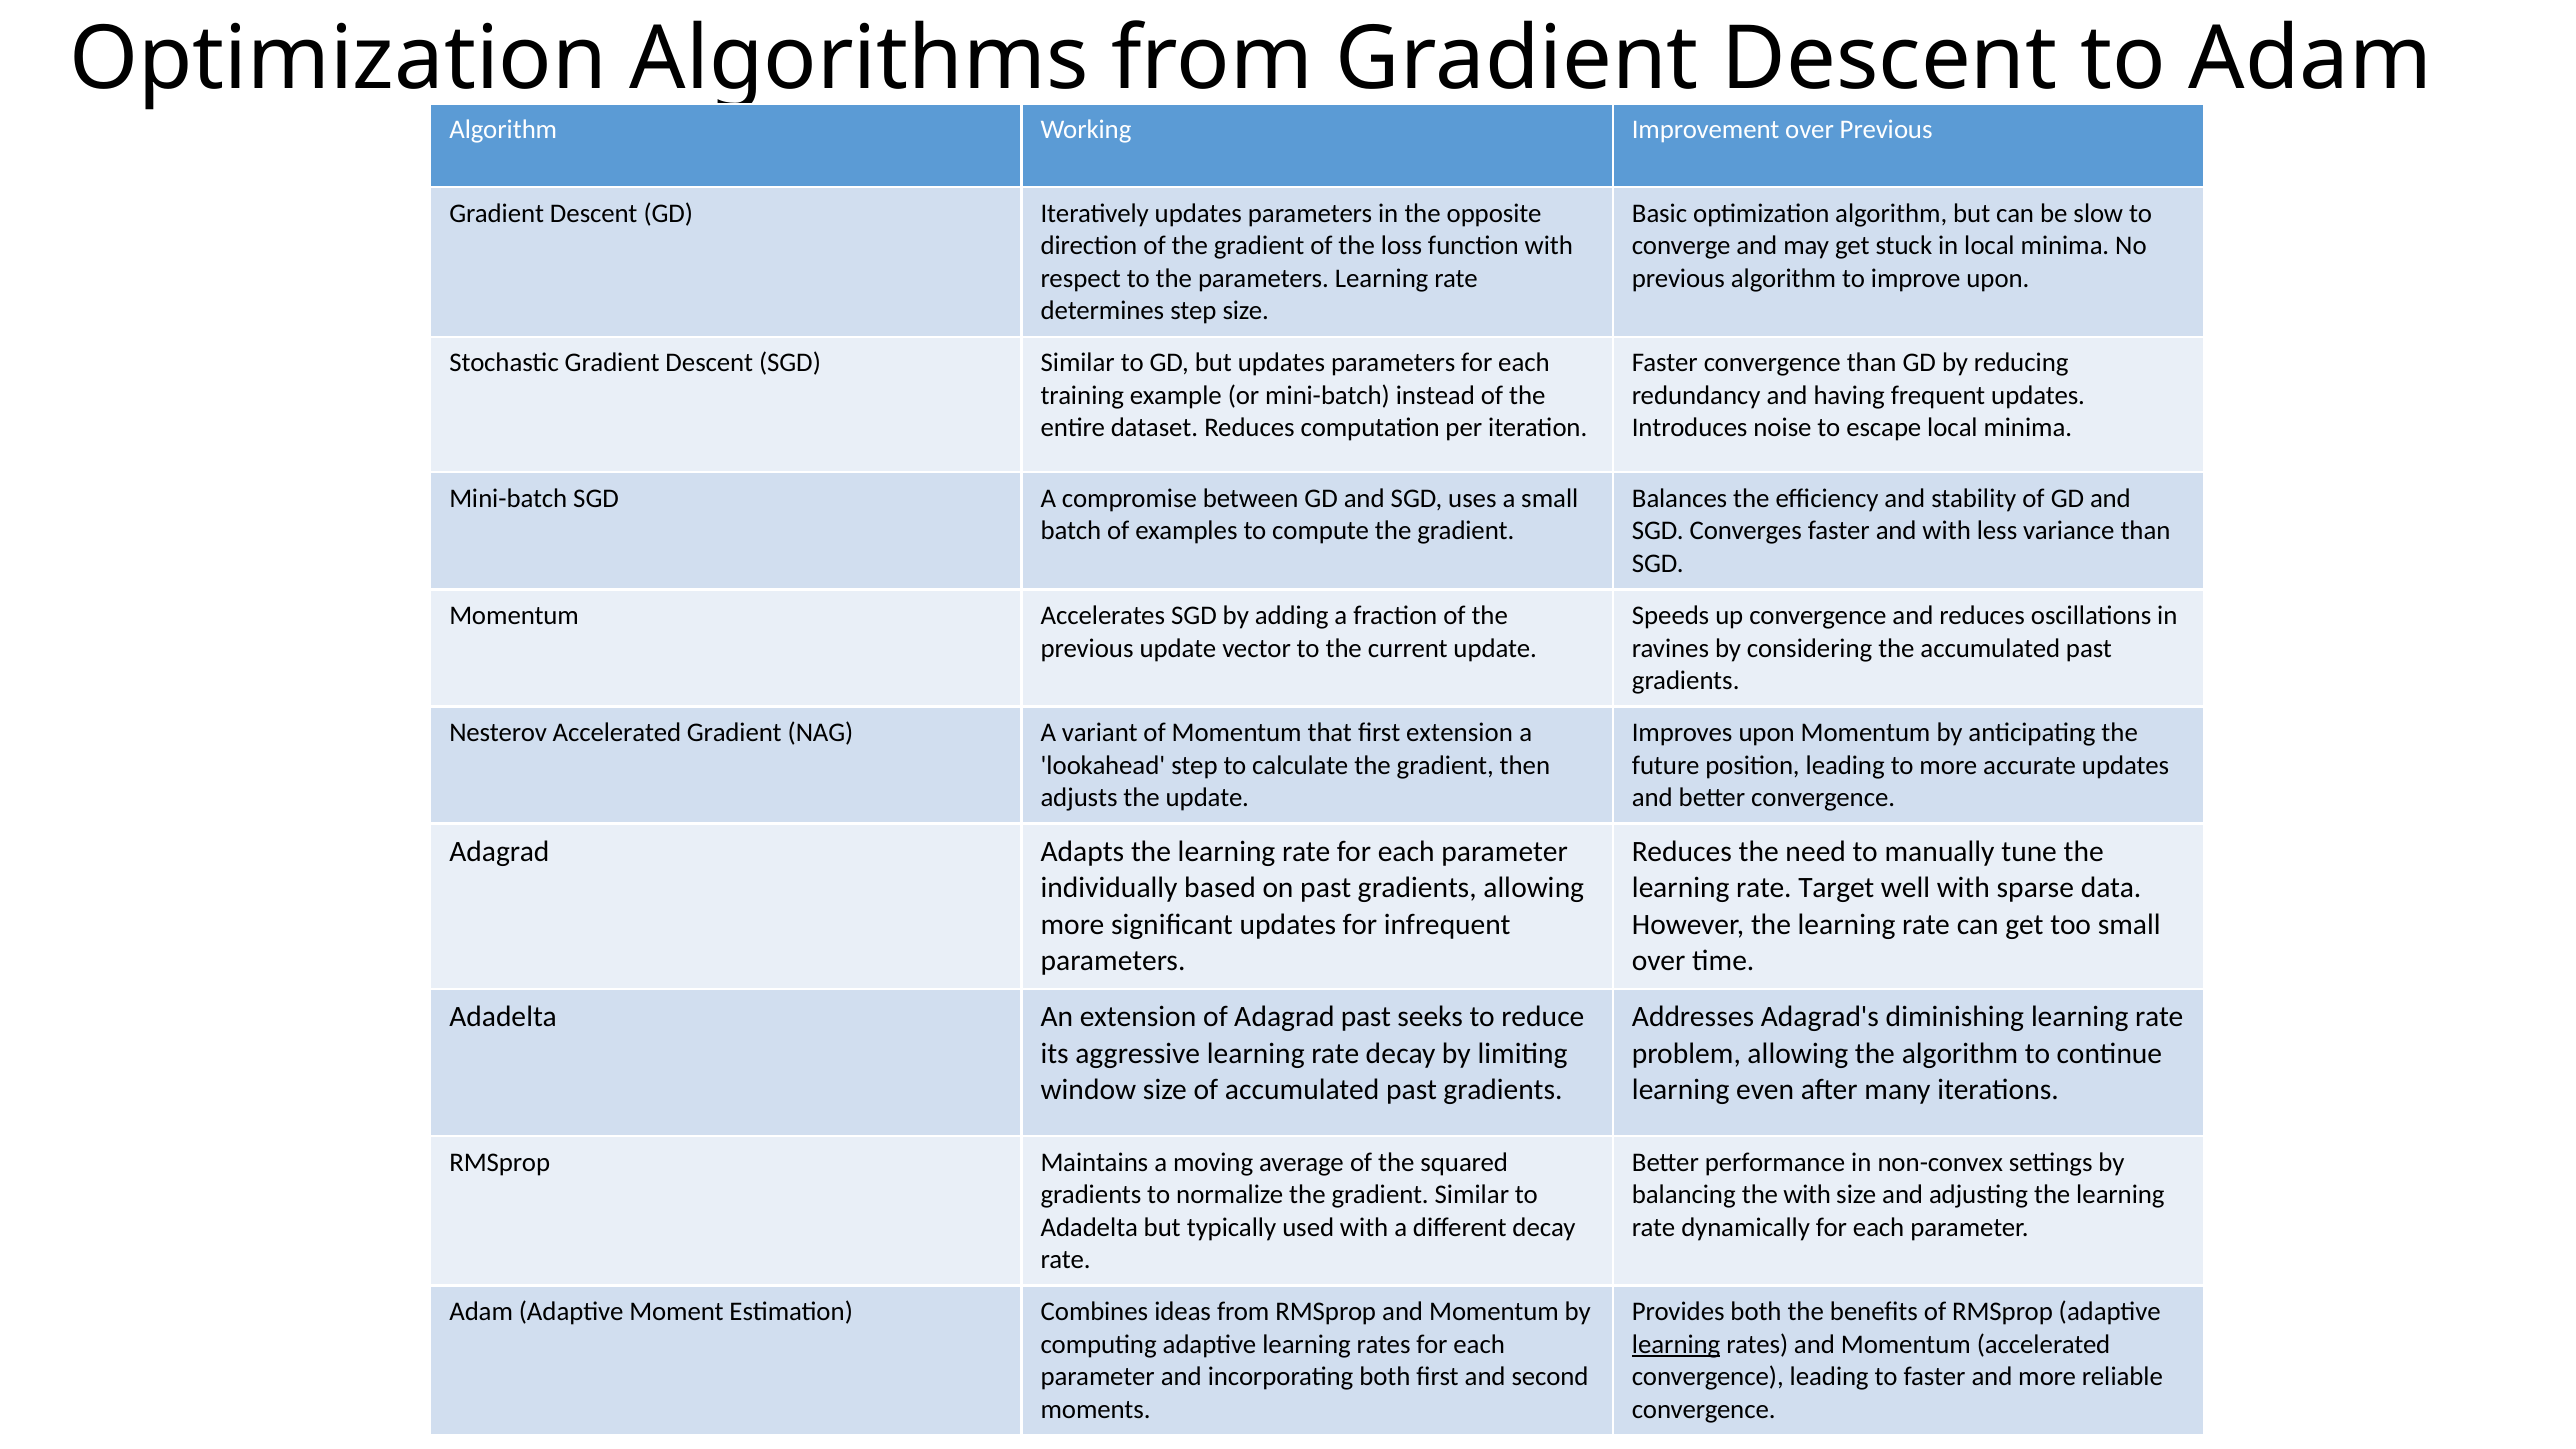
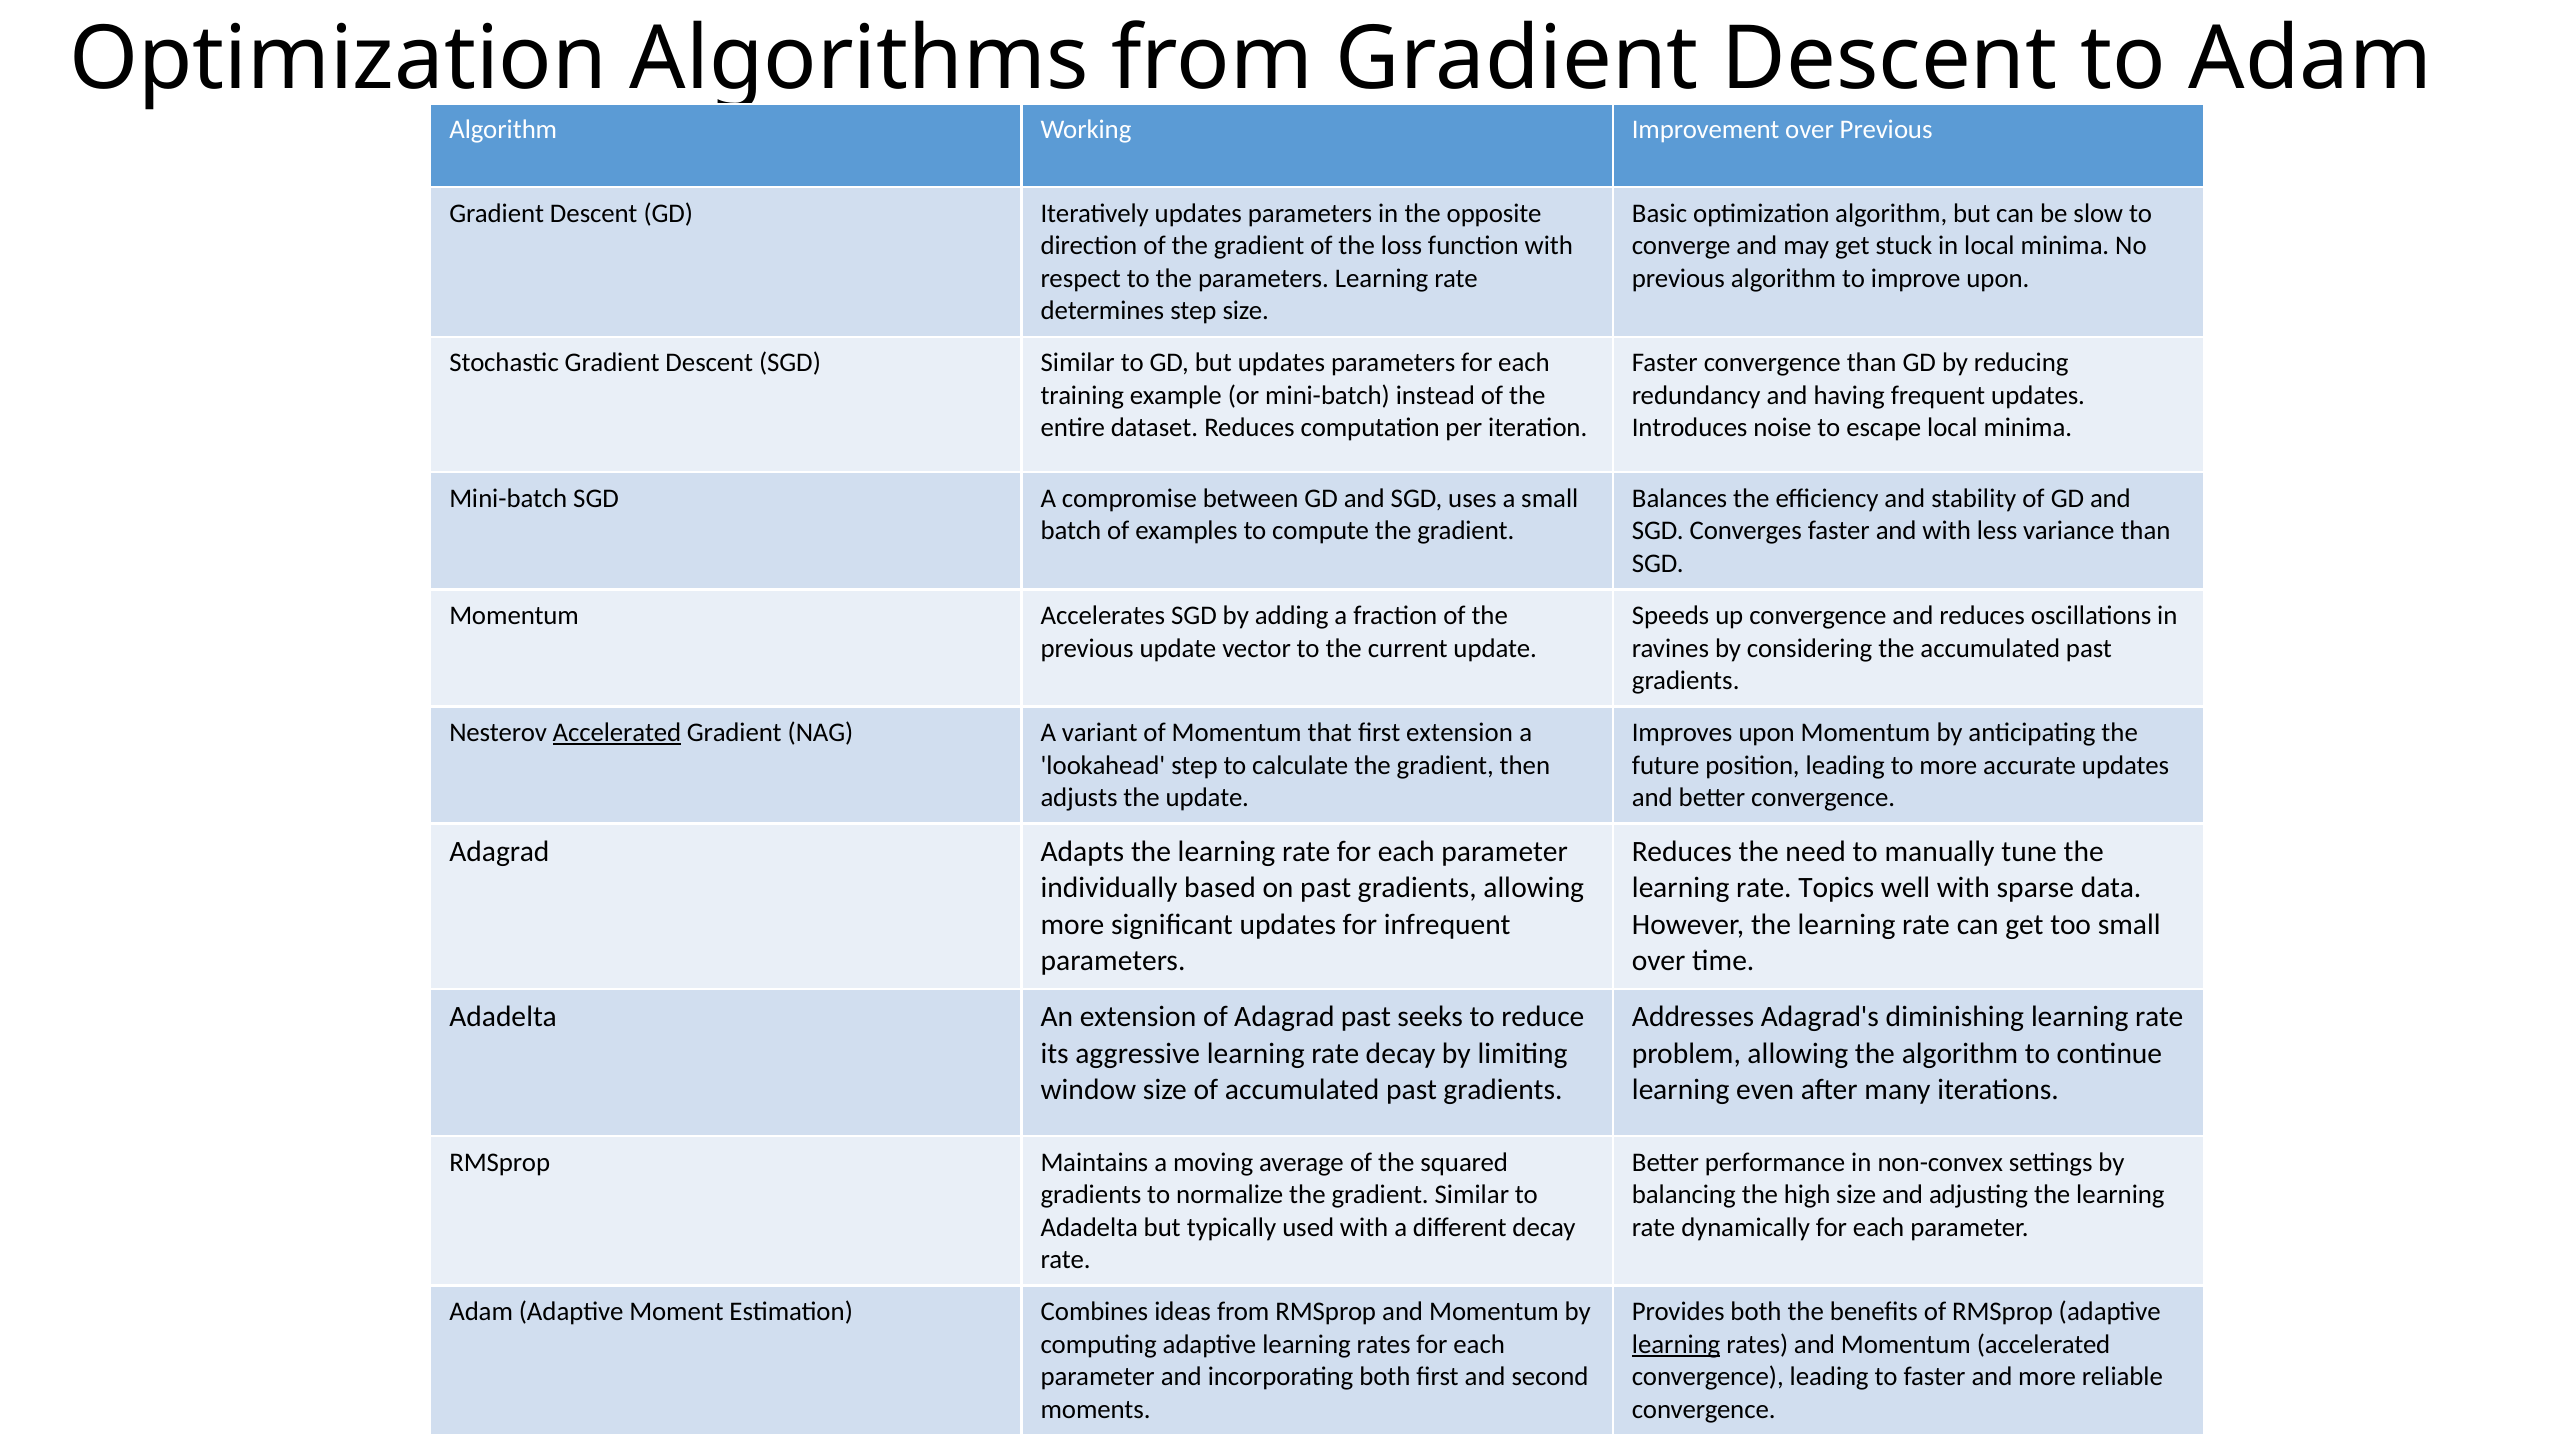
Accelerated at (617, 733) underline: none -> present
Target: Target -> Topics
the with: with -> high
